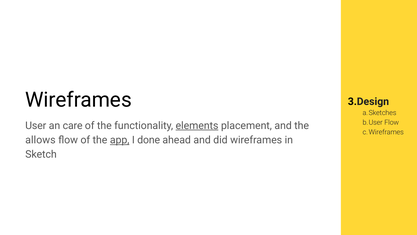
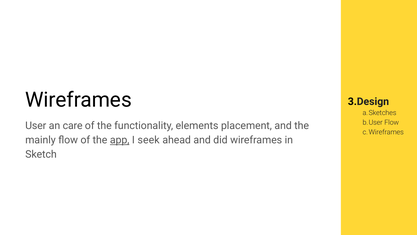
elements underline: present -> none
allows: allows -> mainly
done: done -> seek
